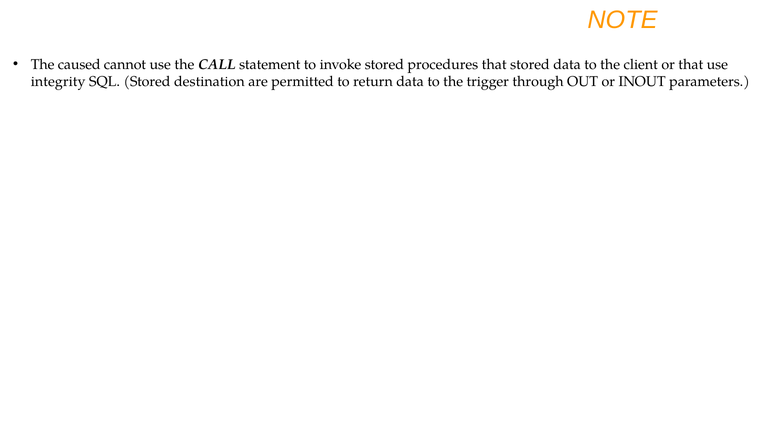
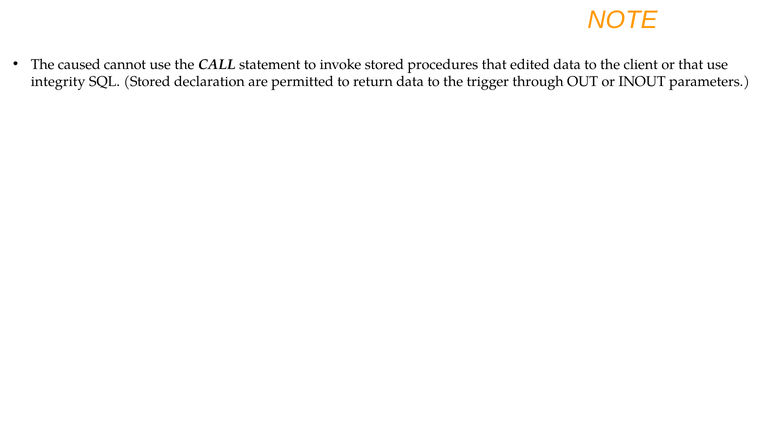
that stored: stored -> edited
destination: destination -> declaration
